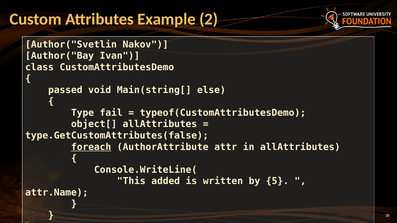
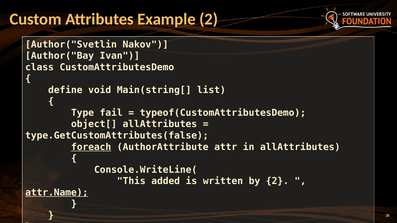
passed: passed -> define
else: else -> list
by 5: 5 -> 2
attr.Name underline: none -> present
